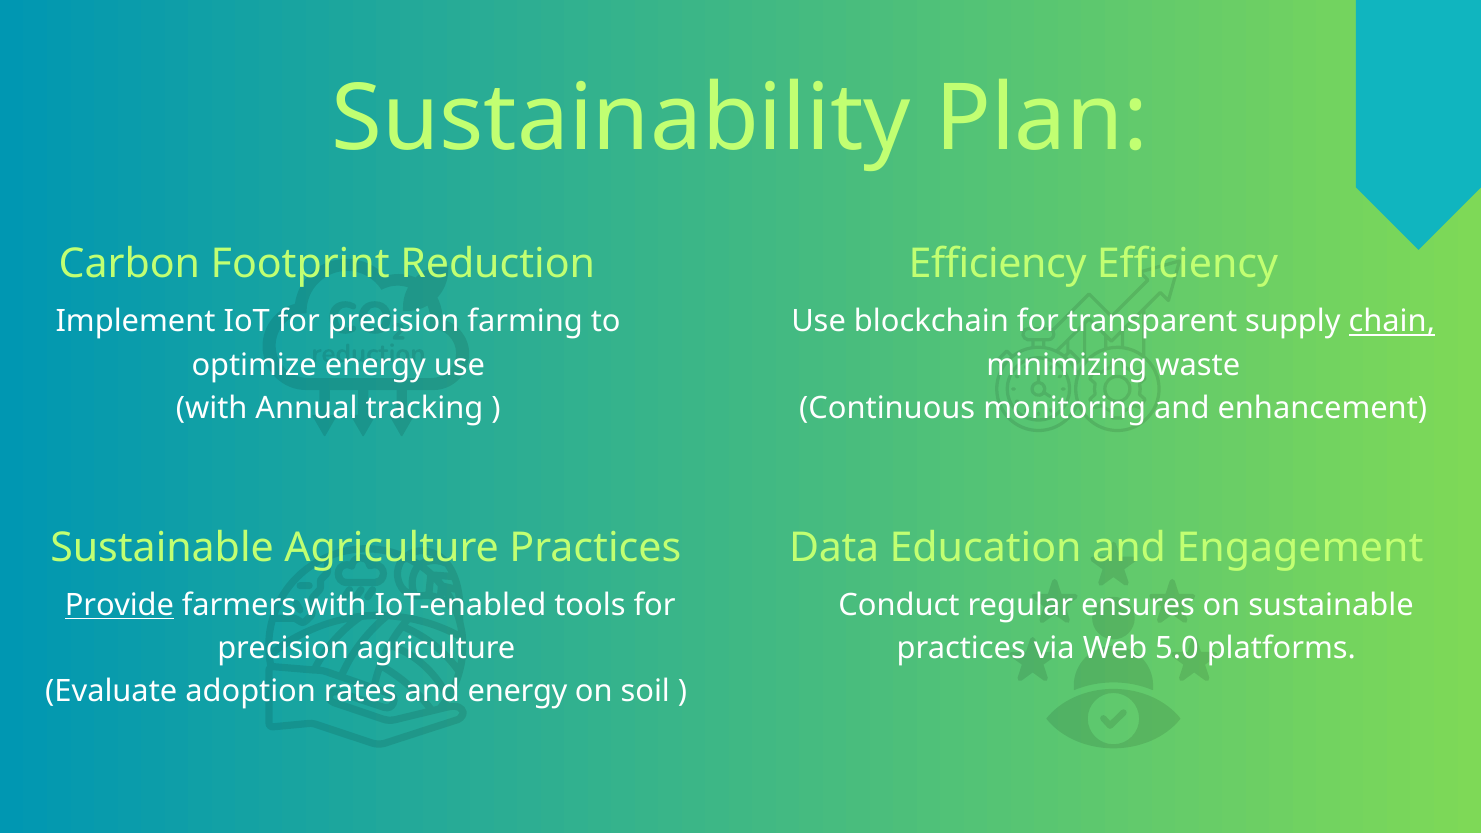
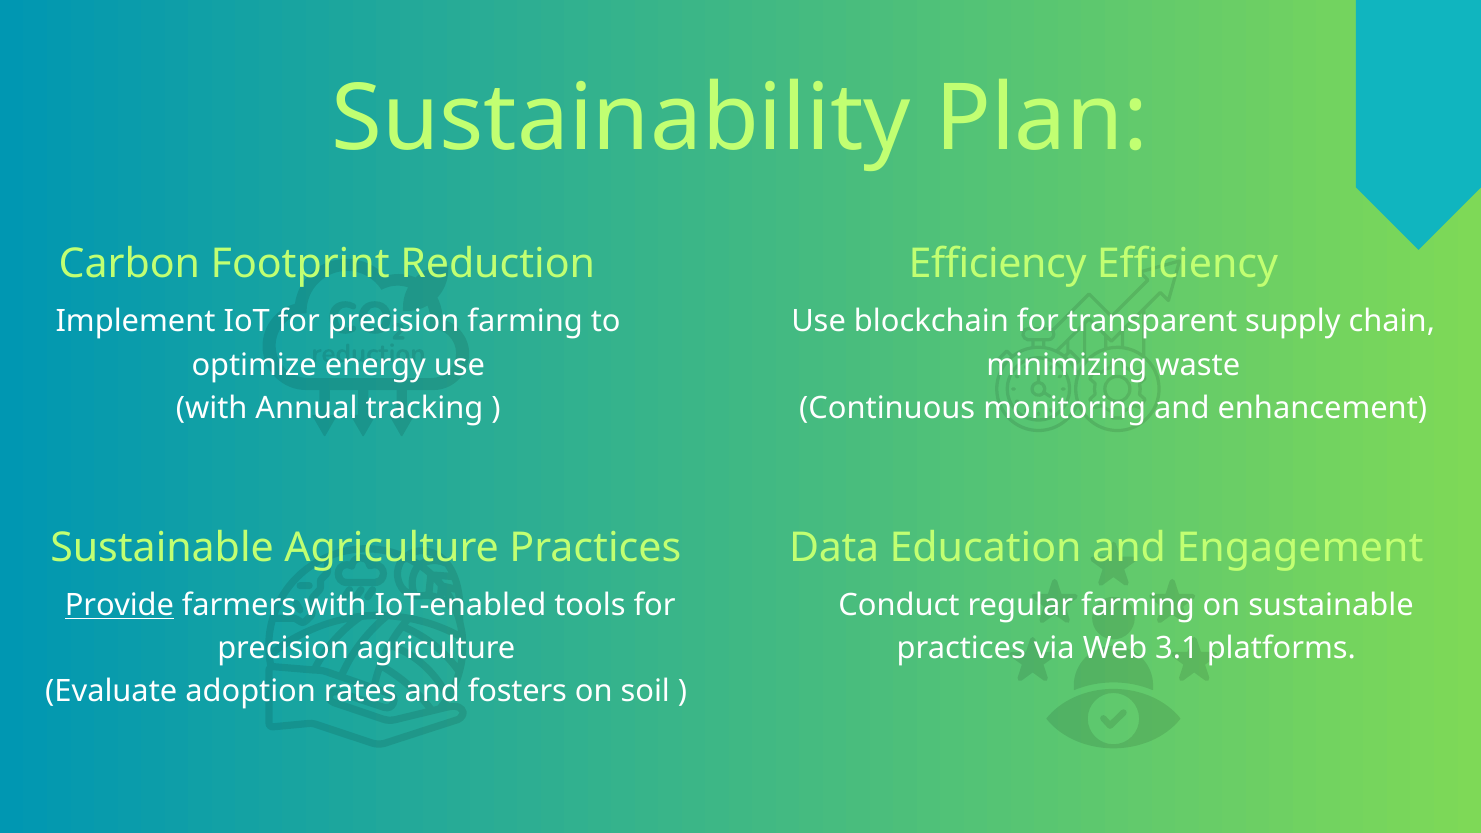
chain underline: present -> none
regular ensures: ensures -> farming
5.0: 5.0 -> 3.1
and energy: energy -> fosters
